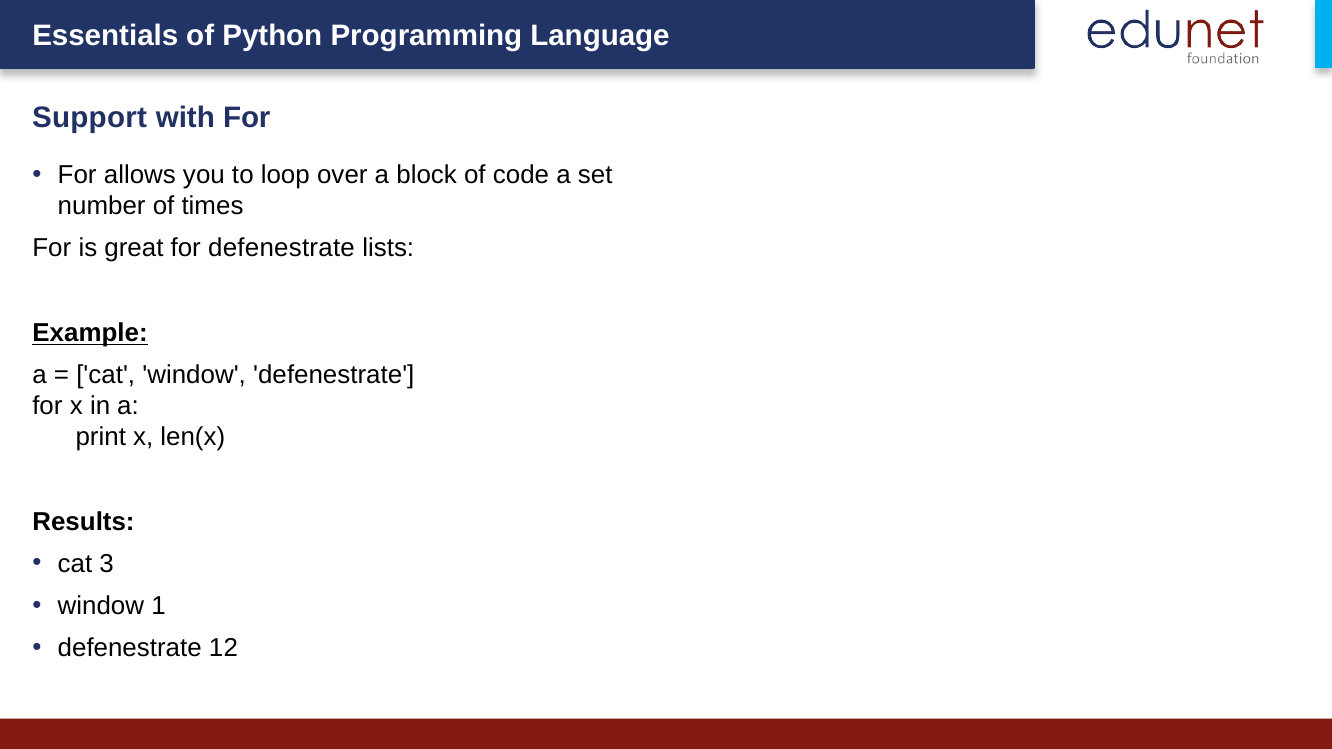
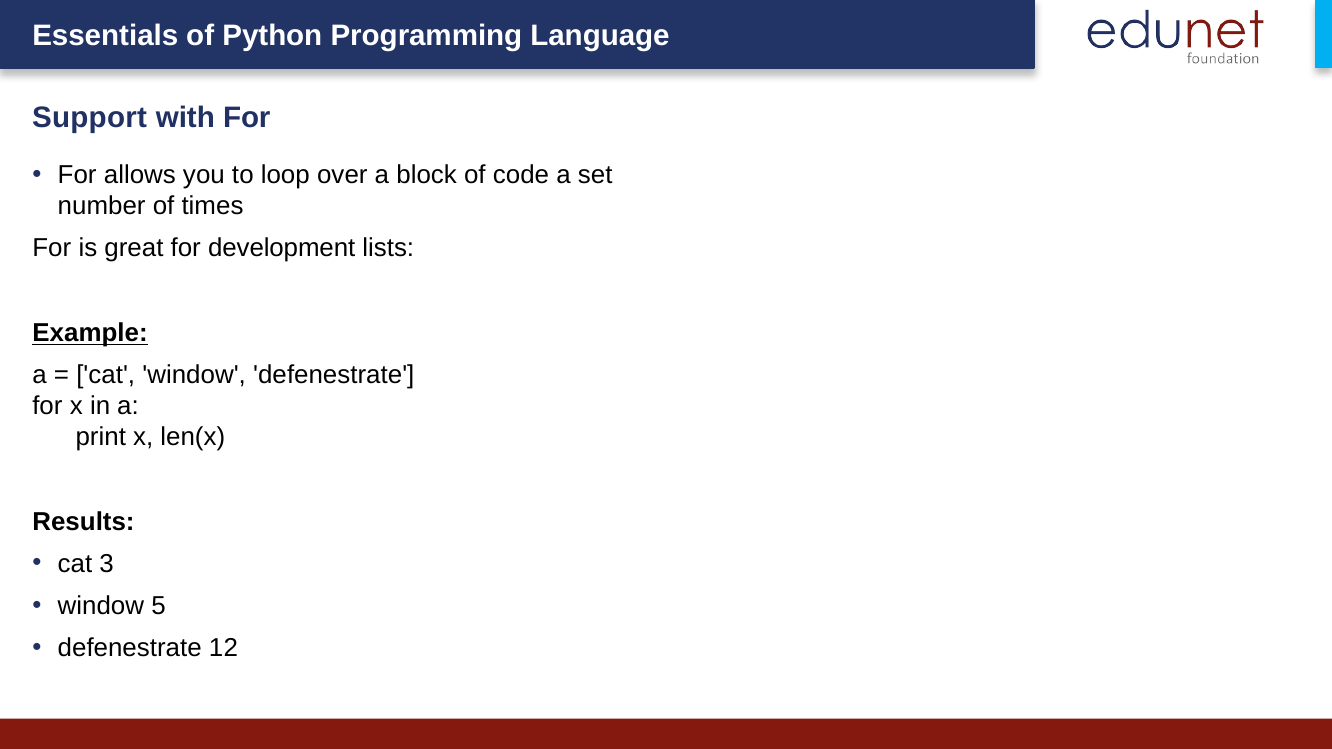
for defenestrate: defenestrate -> development
1: 1 -> 5
